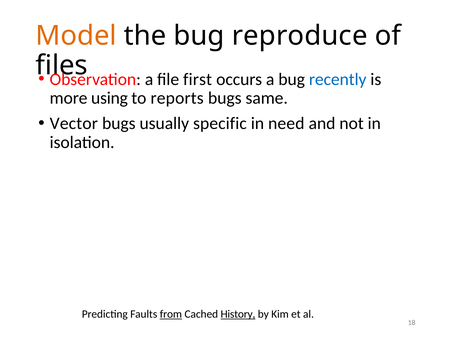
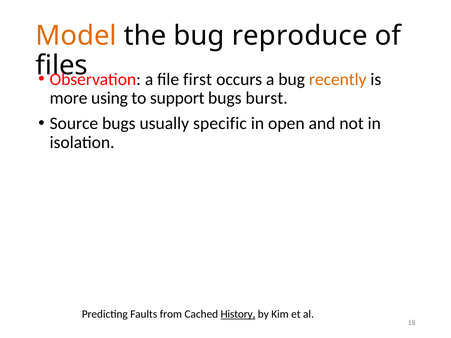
recently colour: blue -> orange
reports: reports -> support
same: same -> burst
Vector: Vector -> Source
need: need -> open
from underline: present -> none
